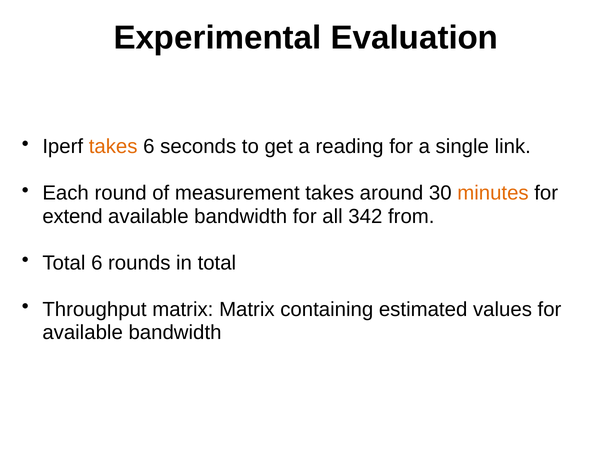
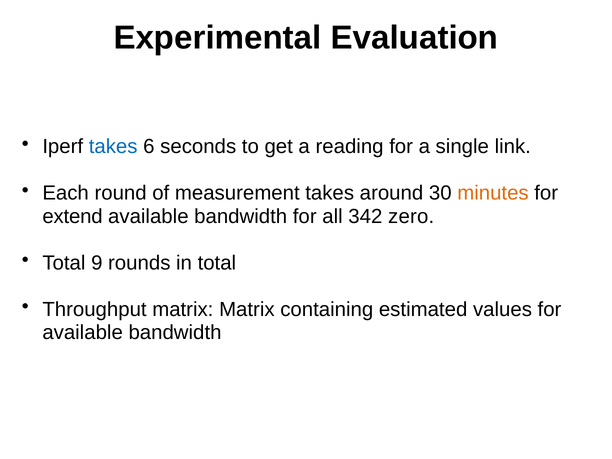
takes at (113, 147) colour: orange -> blue
from: from -> zero
Total 6: 6 -> 9
